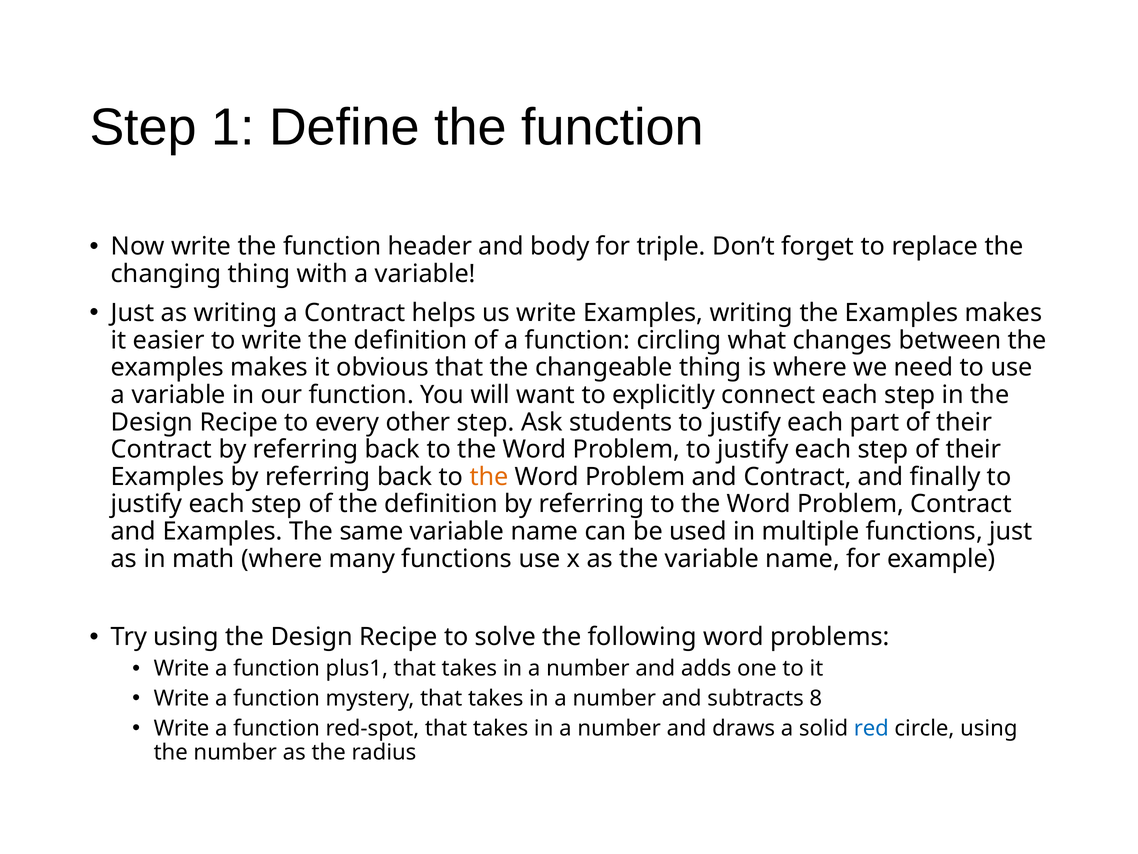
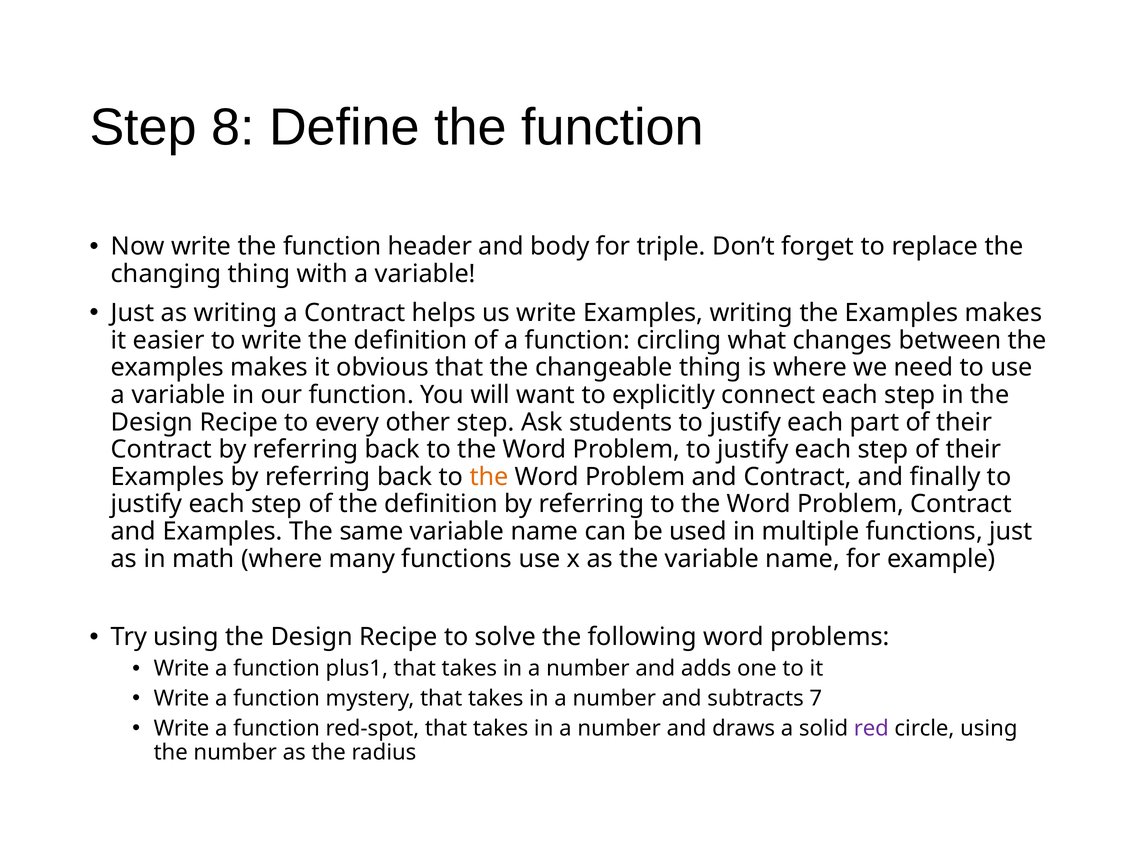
1: 1 -> 8
8: 8 -> 7
red colour: blue -> purple
